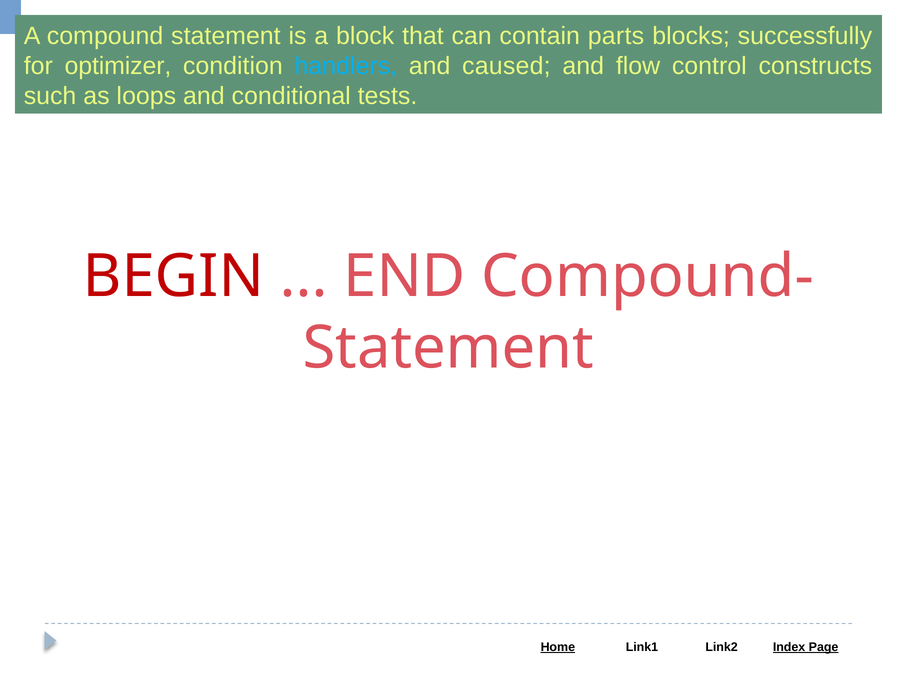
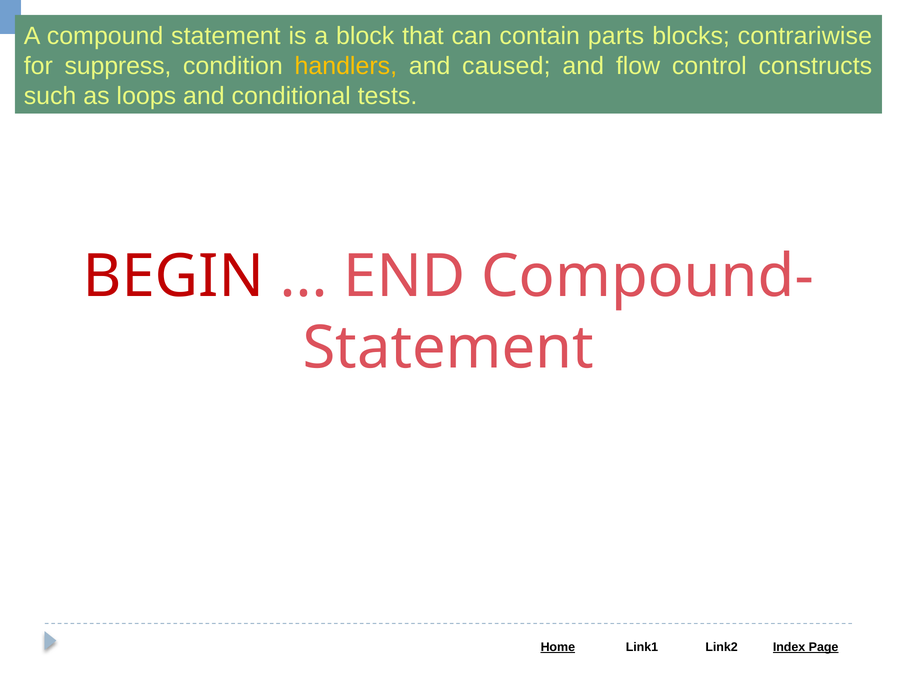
successfully: successfully -> contrariwise
optimizer: optimizer -> suppress
handlers colour: light blue -> yellow
